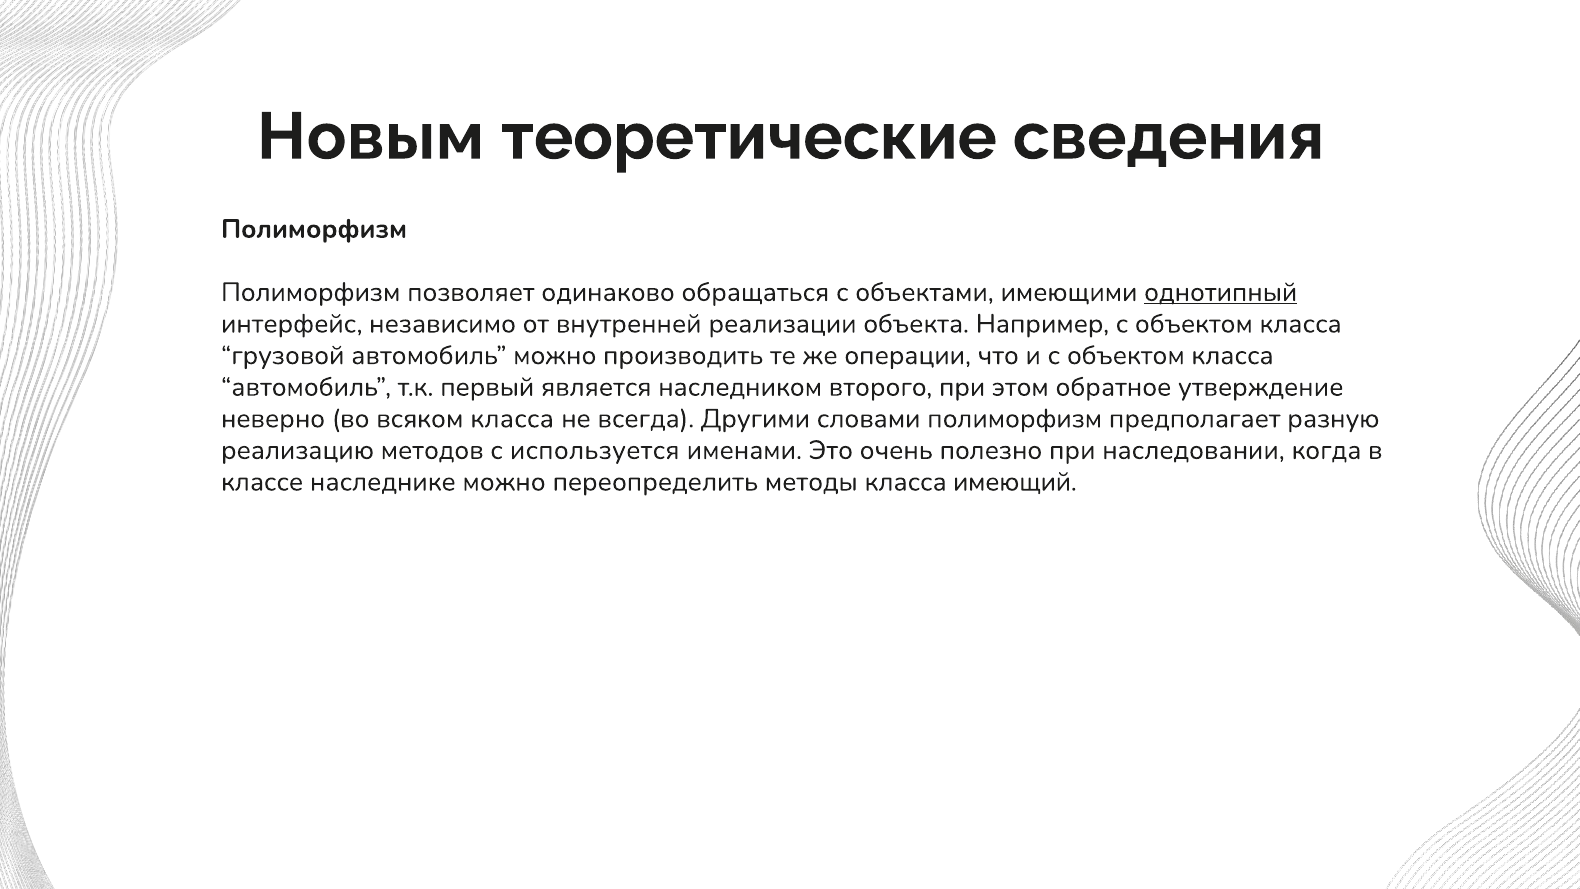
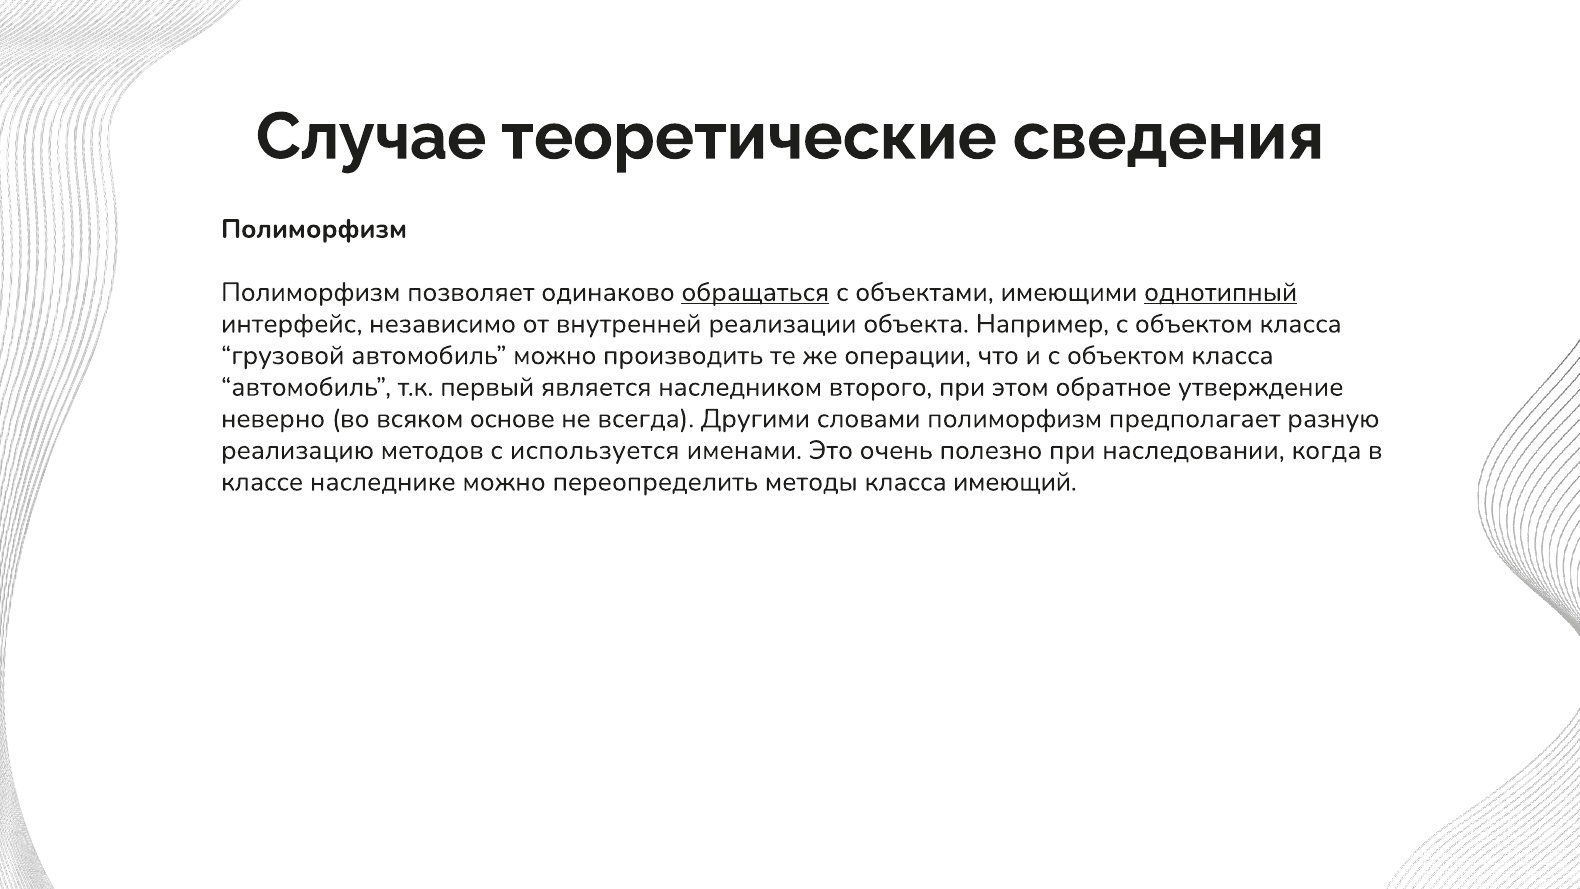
Новым: Новым -> Случае
обращаться underline: none -> present
всяком класса: класса -> основе
